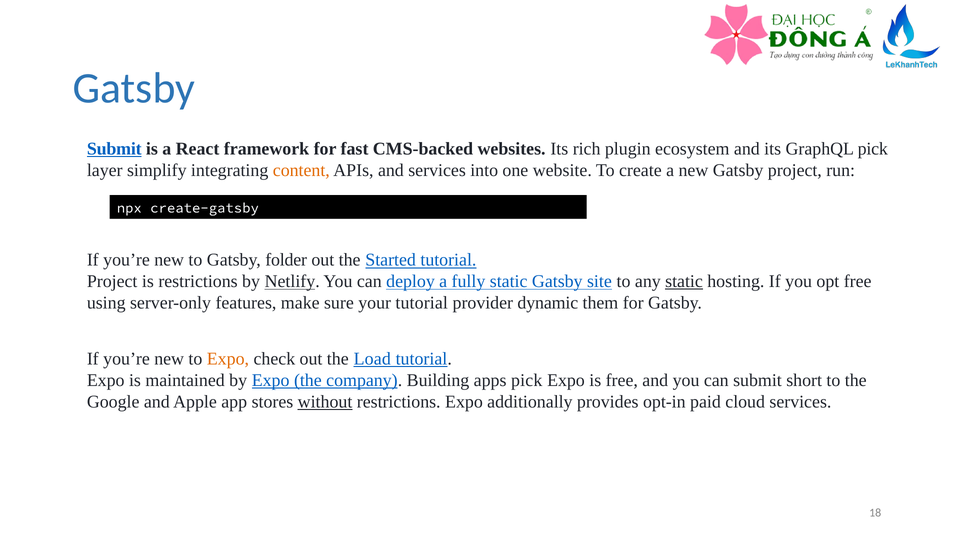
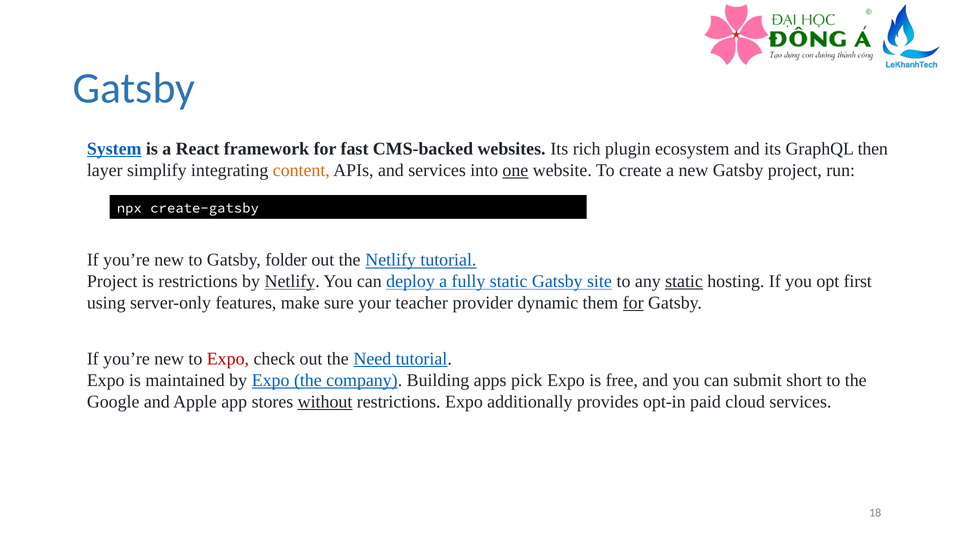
Submit at (114, 149): Submit -> System
GraphQL pick: pick -> then
one underline: none -> present
the Started: Started -> Netlify
opt free: free -> first
your tutorial: tutorial -> teacher
for at (633, 303) underline: none -> present
Expo at (228, 359) colour: orange -> red
Load: Load -> Need
